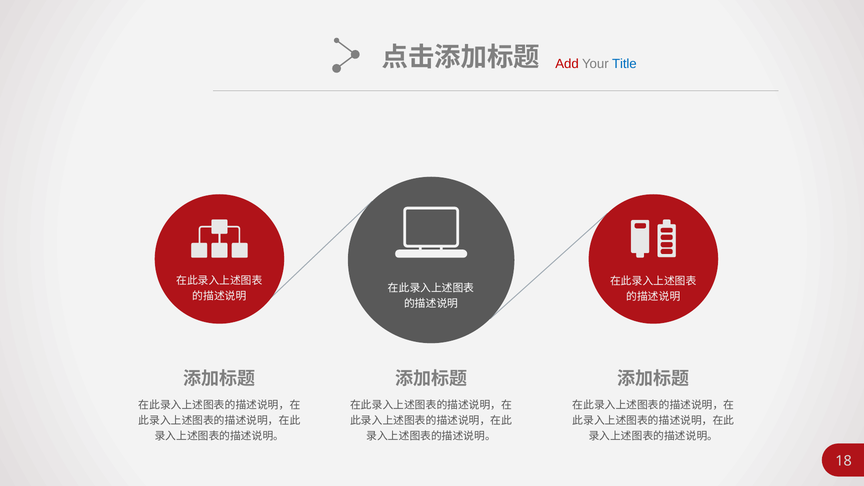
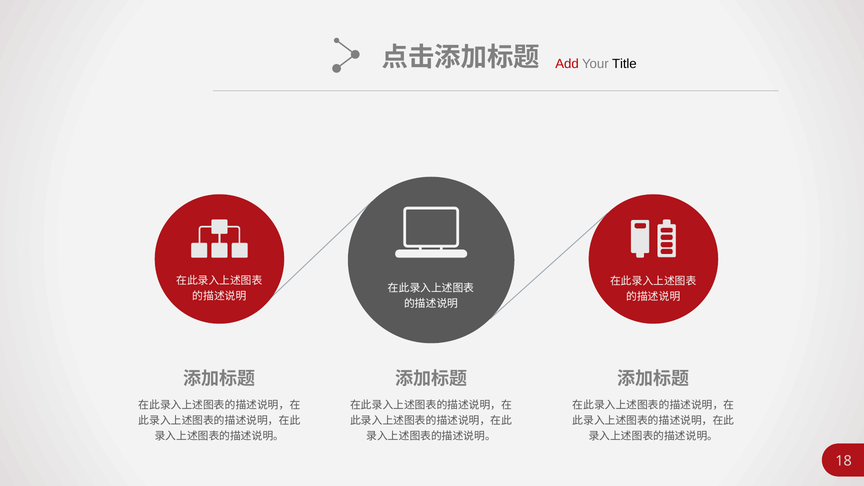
Title colour: blue -> black
